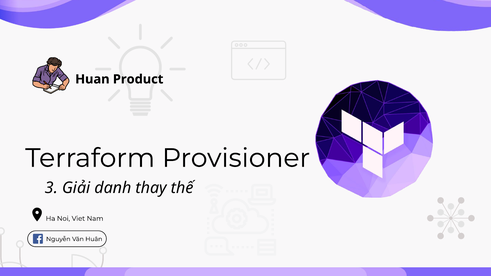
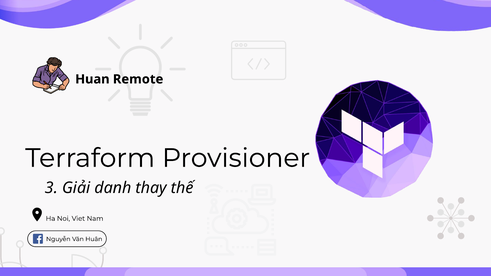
Product: Product -> Remote
